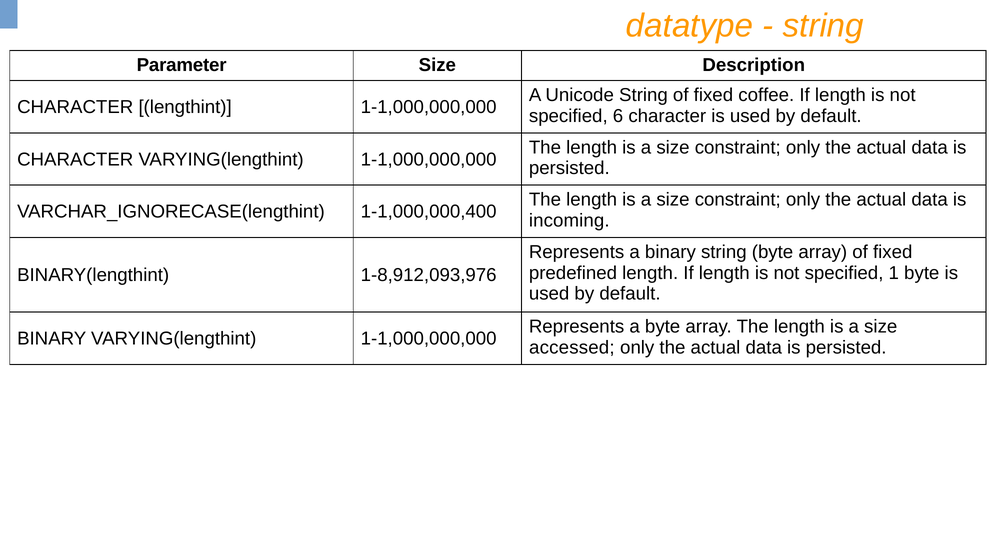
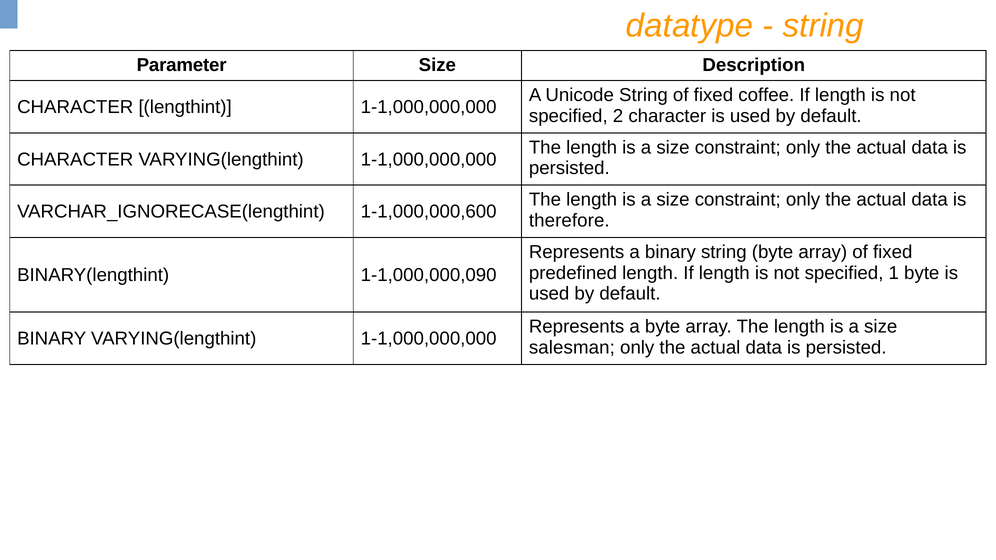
6: 6 -> 2
1-1,000,000,400: 1-1,000,000,400 -> 1-1,000,000,600
incoming: incoming -> therefore
1-8,912,093,976: 1-8,912,093,976 -> 1-1,000,000,090
accessed: accessed -> salesman
